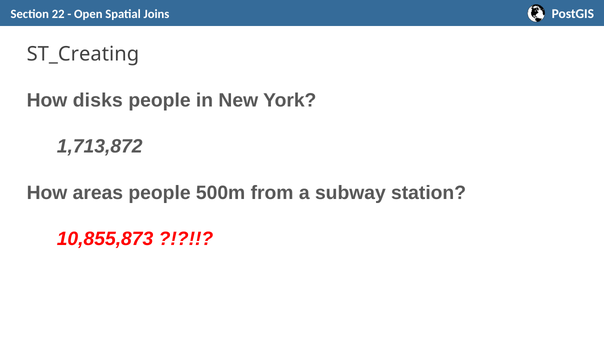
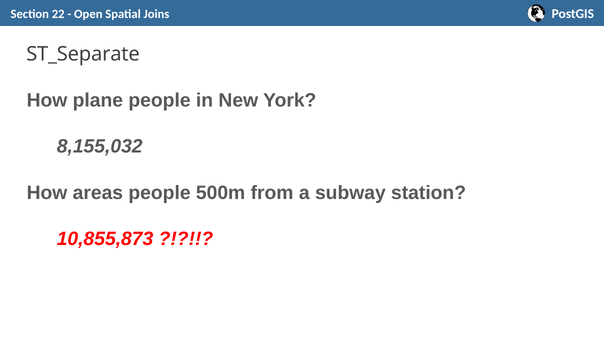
ST_Creating: ST_Creating -> ST_Separate
disks: disks -> plane
1,713,872: 1,713,872 -> 8,155,032
